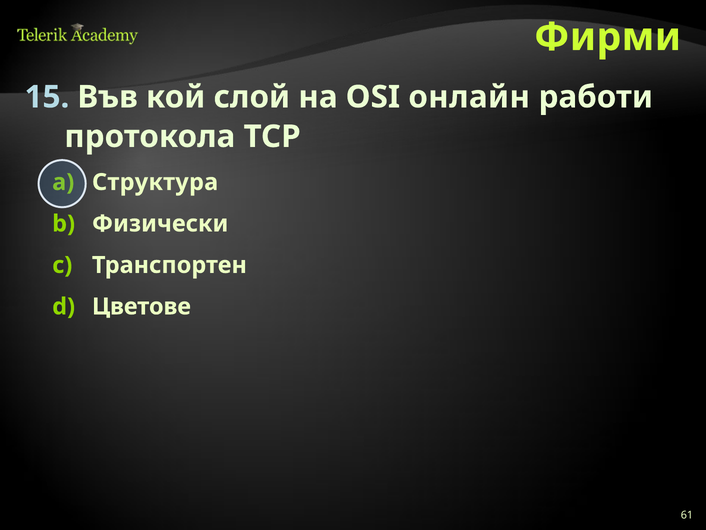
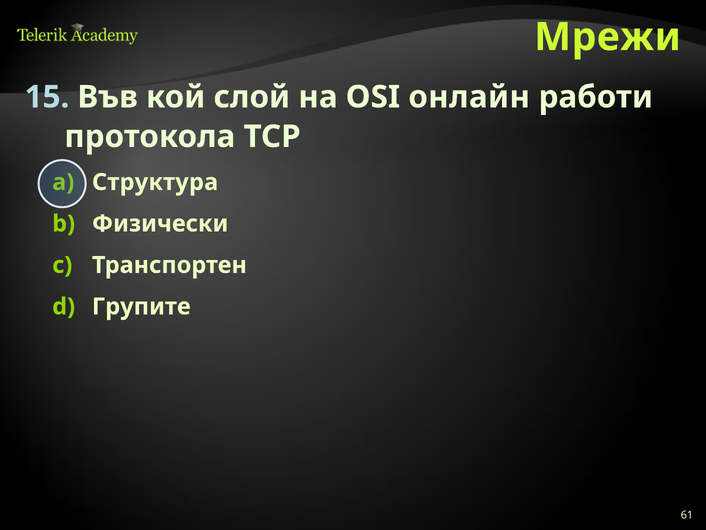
Фирми: Фирми -> Мрежи
Цветове: Цветове -> Групите
